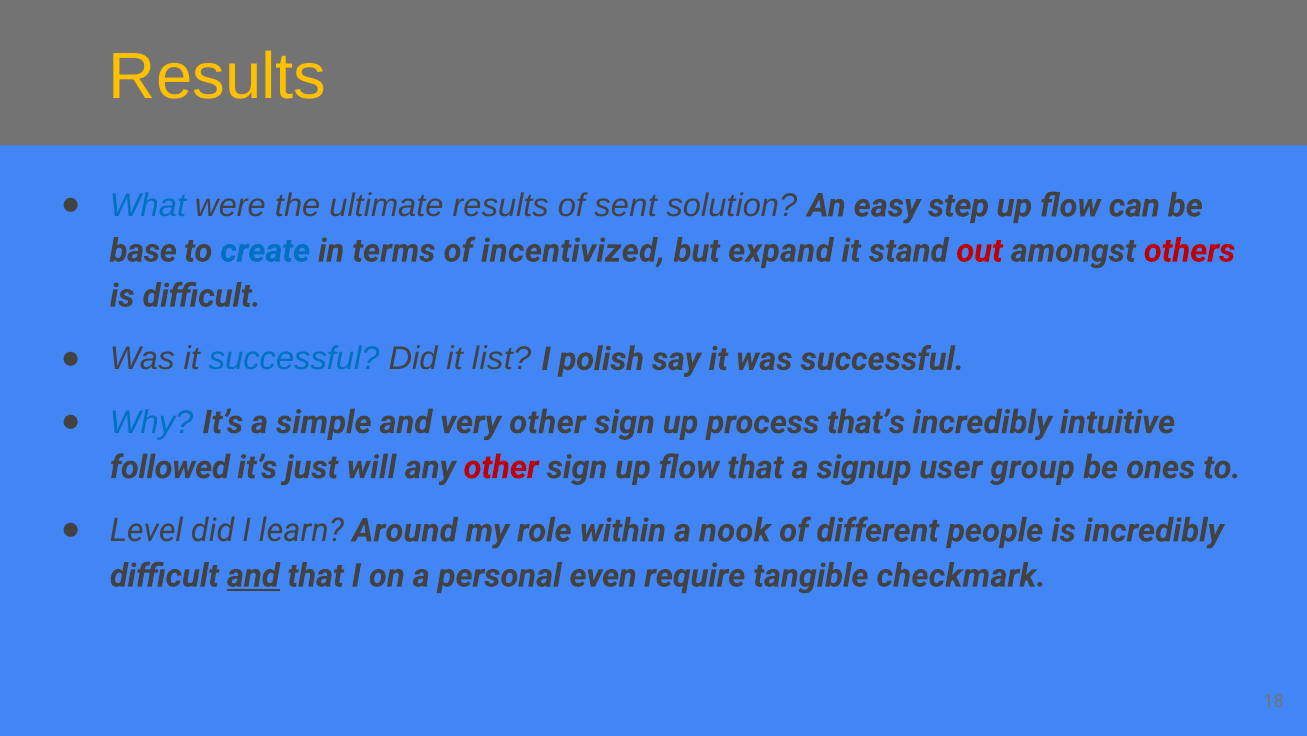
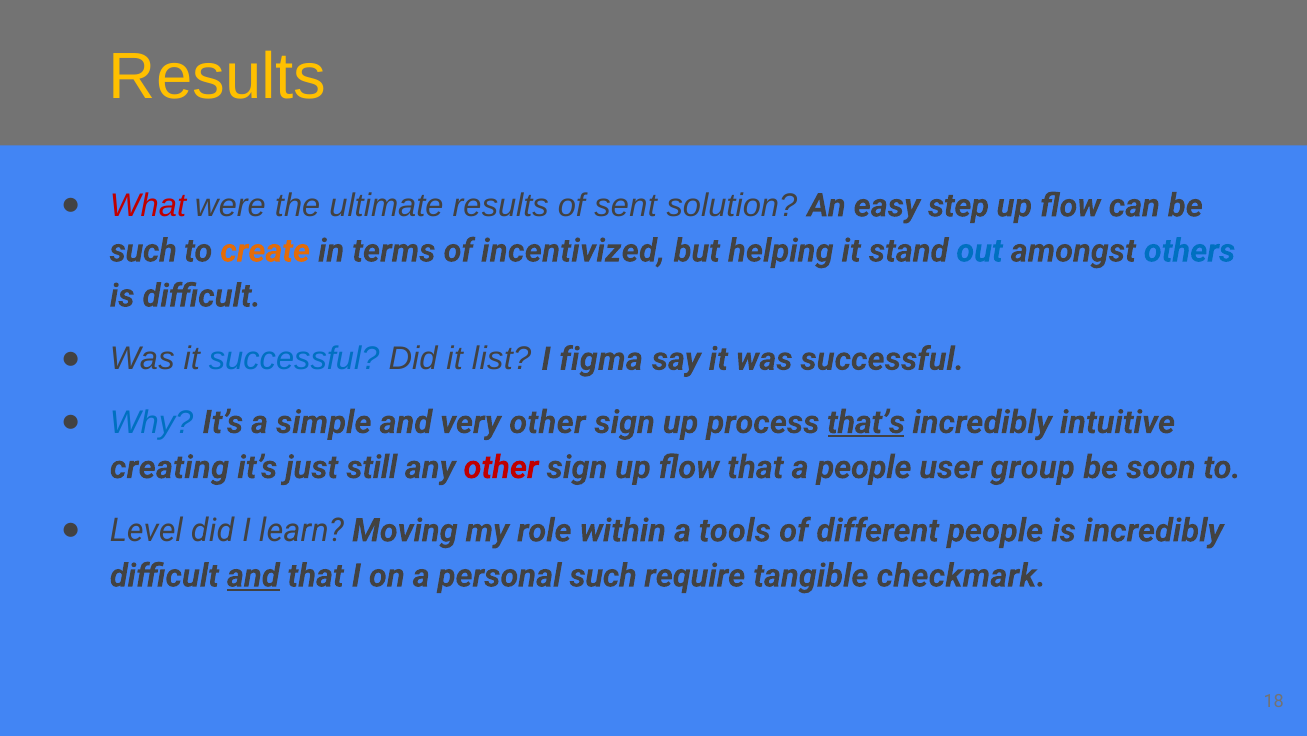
What colour: blue -> red
base at (143, 251): base -> such
create colour: blue -> orange
expand: expand -> helping
out colour: red -> blue
others colour: red -> blue
polish: polish -> figma
that’s underline: none -> present
followed: followed -> creating
will: will -> still
a signup: signup -> people
ones: ones -> soon
Around: Around -> Moving
nook: nook -> tools
personal even: even -> such
